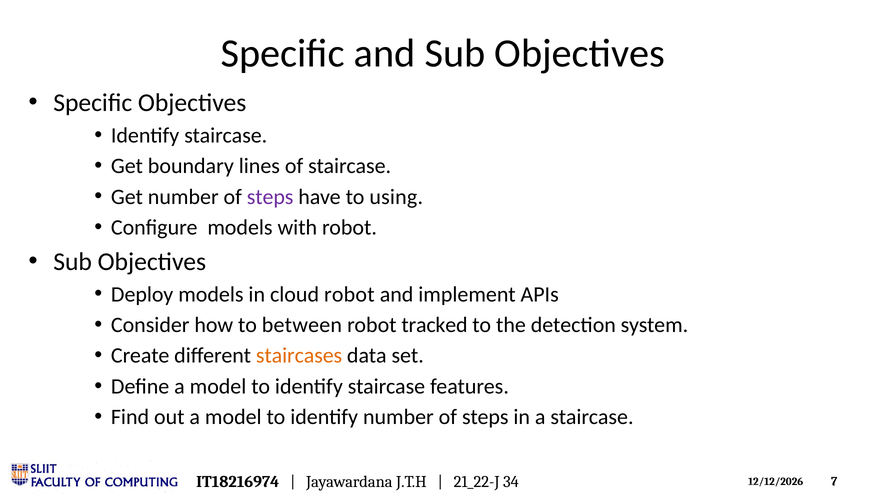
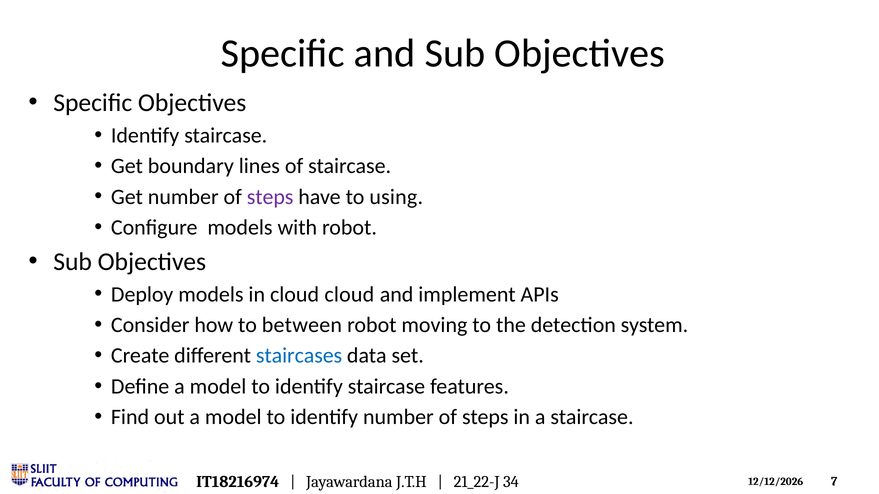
cloud robot: robot -> cloud
tracked: tracked -> moving
staircases colour: orange -> blue
